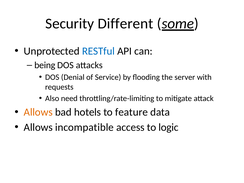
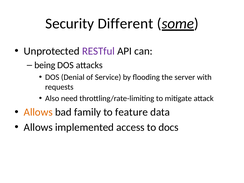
RESTful colour: blue -> purple
hotels: hotels -> family
incompatible: incompatible -> implemented
logic: logic -> docs
